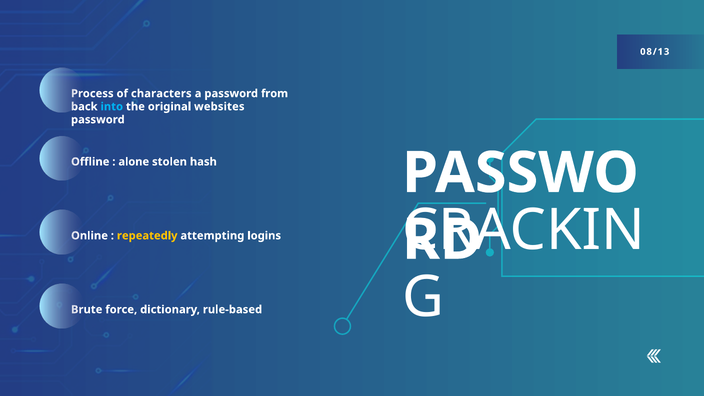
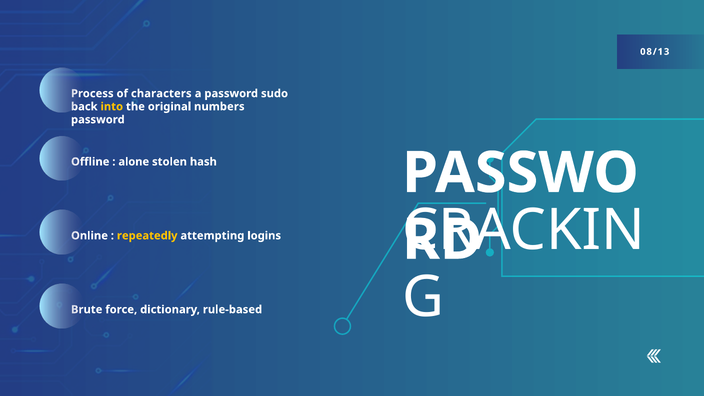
from: from -> sudo
into colour: light blue -> yellow
websites: websites -> numbers
